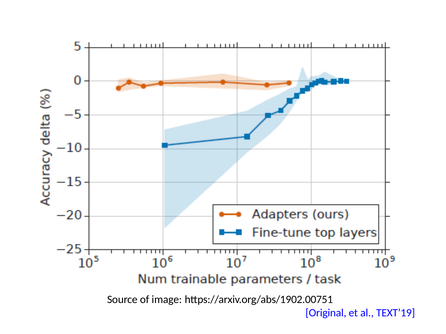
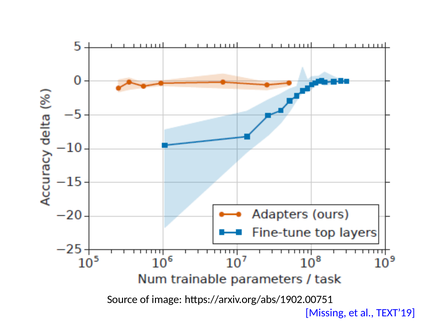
Original: Original -> Missing
